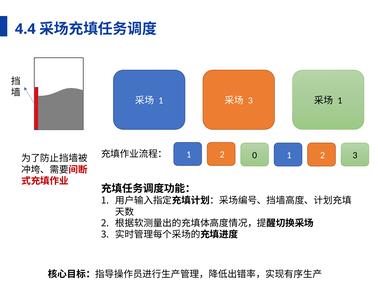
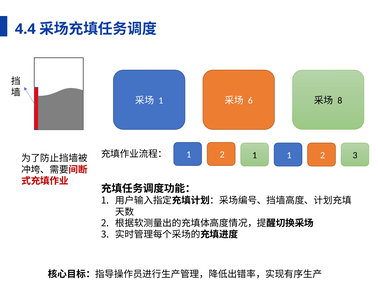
3 at (250, 101): 3 -> 6
1 at (340, 101): 1 -> 8
2 0: 0 -> 1
